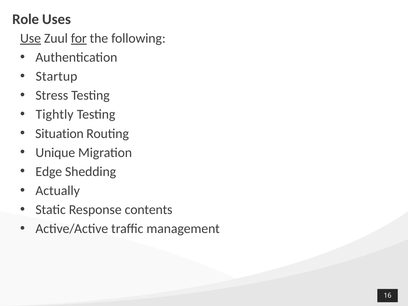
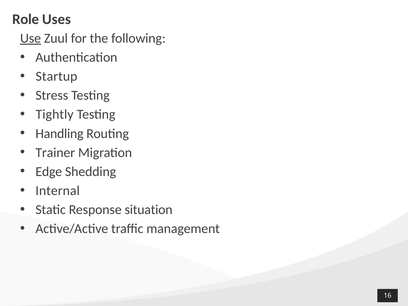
for underline: present -> none
Situation: Situation -> Handling
Unique: Unique -> Trainer
Actually: Actually -> Internal
contents: contents -> situation
